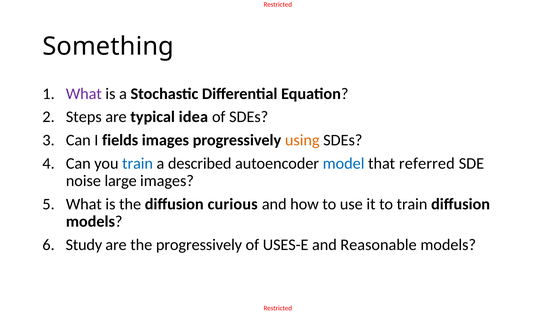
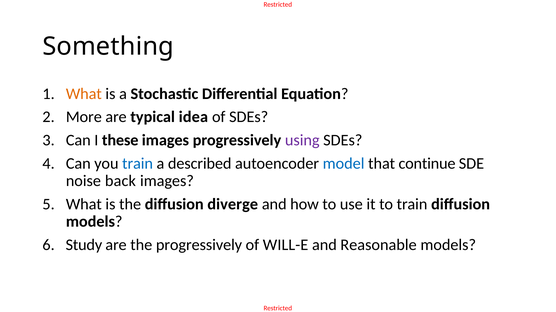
What at (84, 94) colour: purple -> orange
Steps: Steps -> More
fields: fields -> these
using colour: orange -> purple
referred: referred -> continue
large: large -> back
curious: curious -> diverge
USES-E: USES-E -> WILL-E
